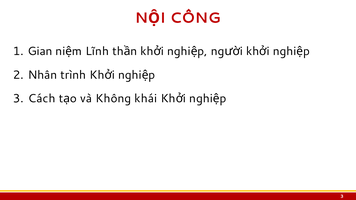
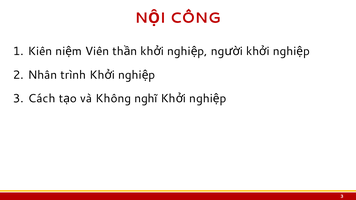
Gian: Gian -> Kiên
Lĩnh: Lĩnh -> Viên
khái: khái -> nghĩ
